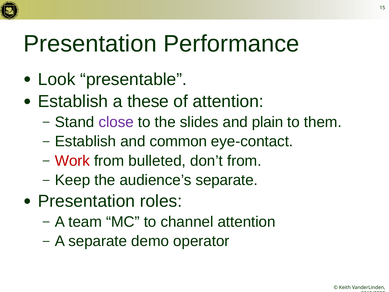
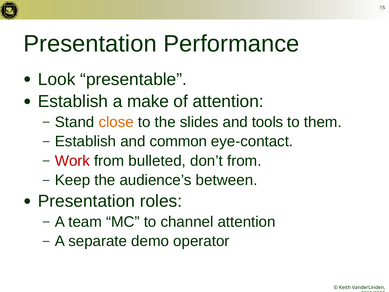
these: these -> make
close colour: purple -> orange
plain: plain -> tools
audience’s separate: separate -> between
